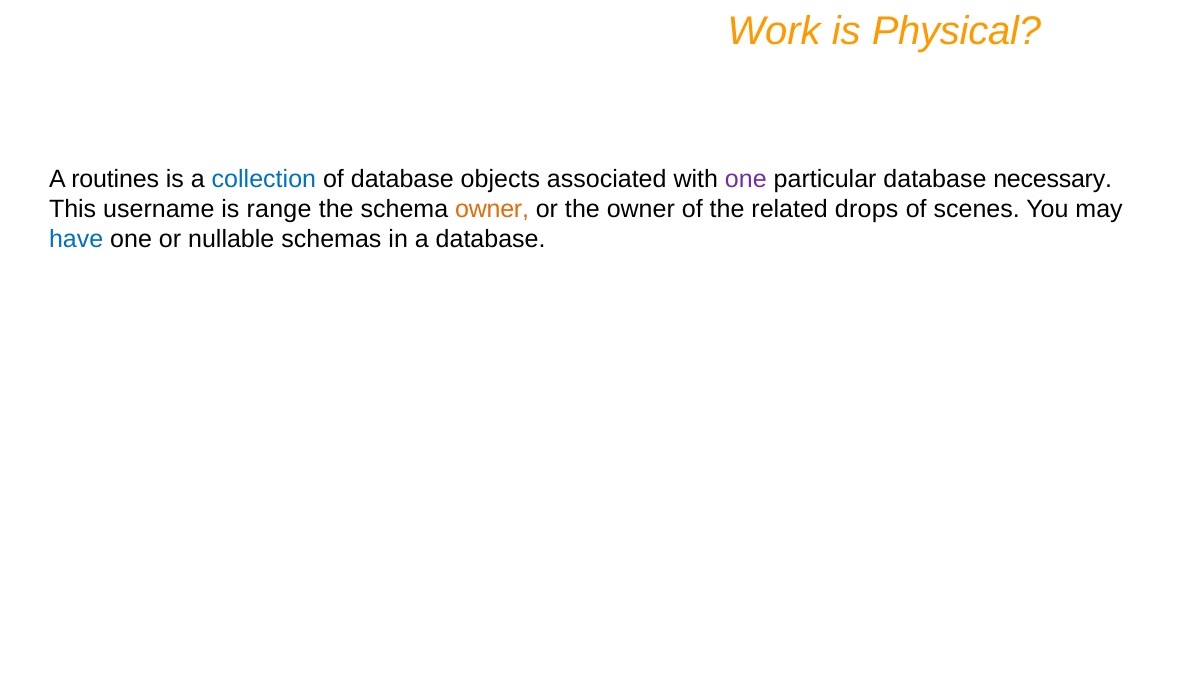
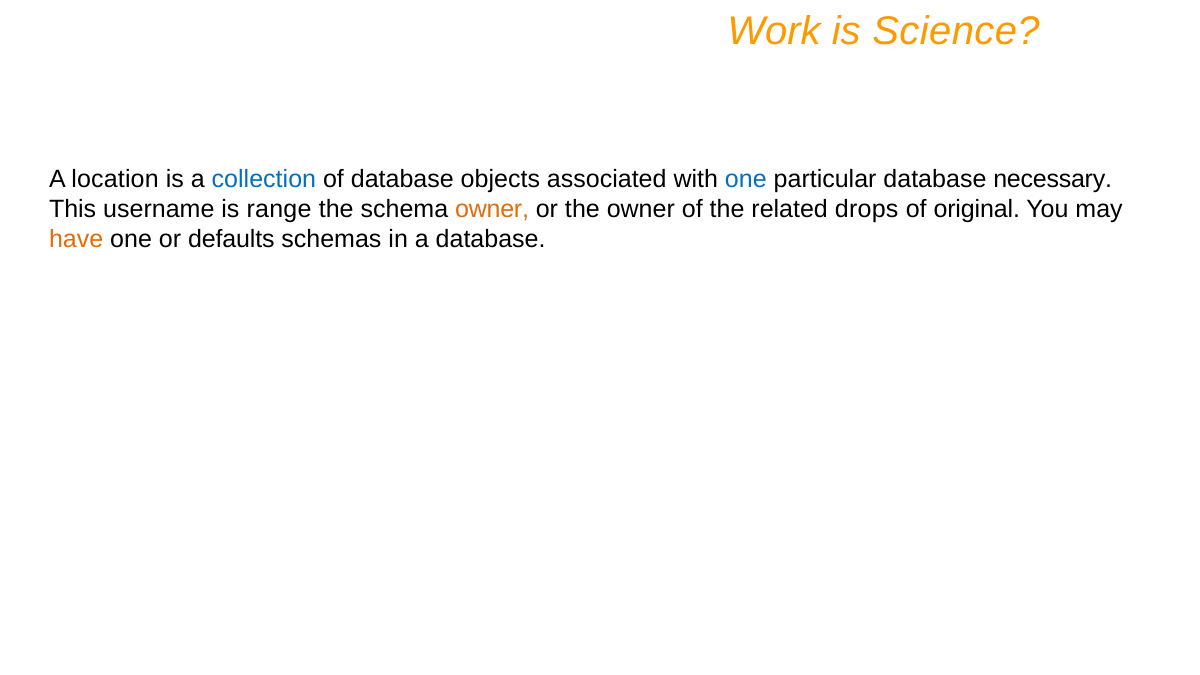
Physical: Physical -> Science
routines: routines -> location
one at (746, 179) colour: purple -> blue
scenes: scenes -> original
have colour: blue -> orange
nullable: nullable -> defaults
